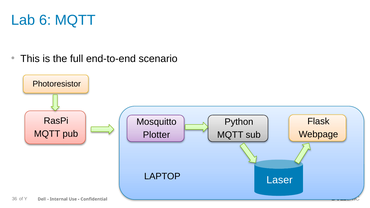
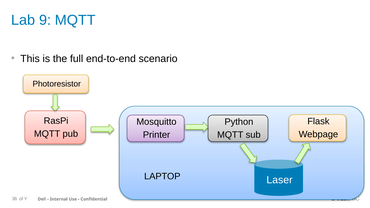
6: 6 -> 9
Plotter: Plotter -> Printer
